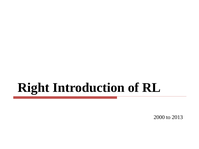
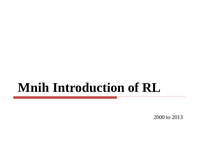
Right: Right -> Mnih
